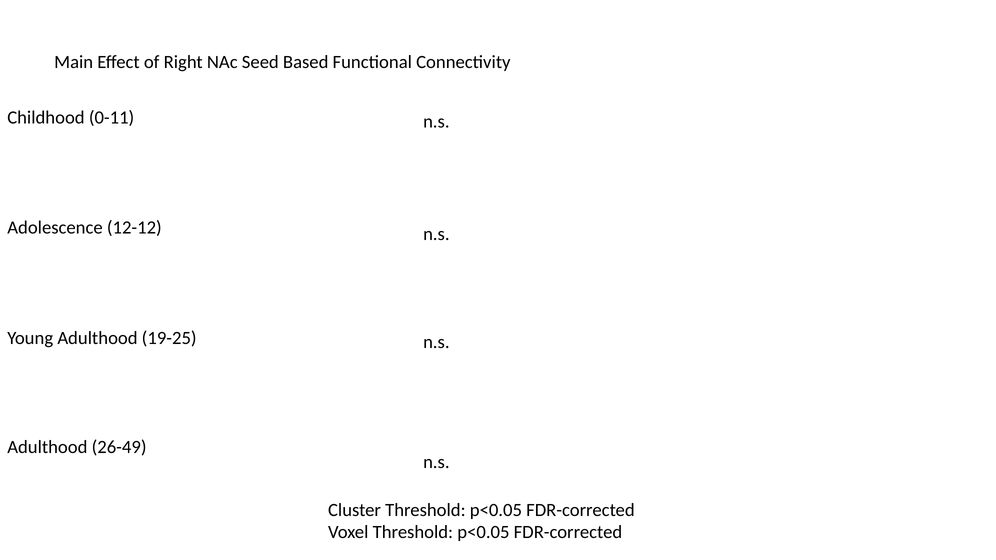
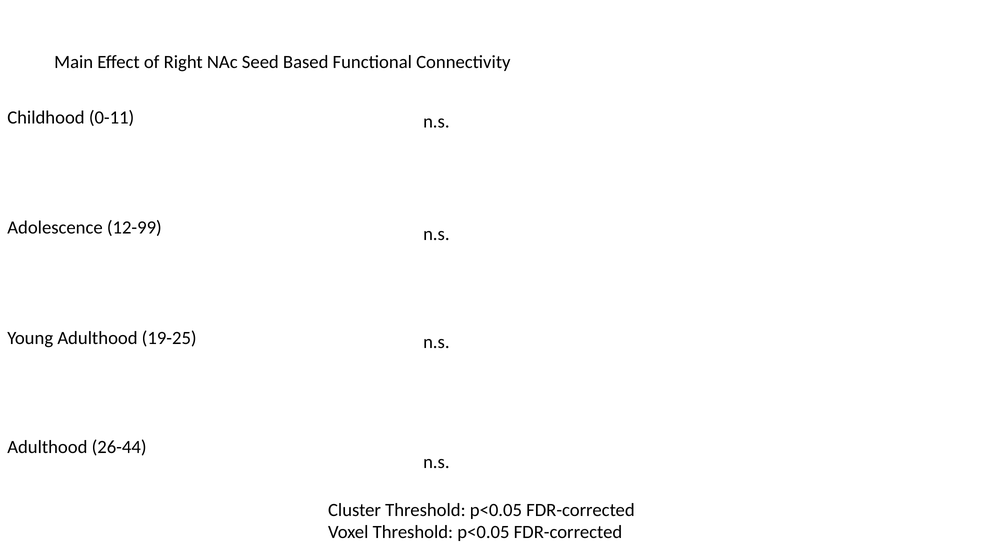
12-12: 12-12 -> 12-99
26-49: 26-49 -> 26-44
